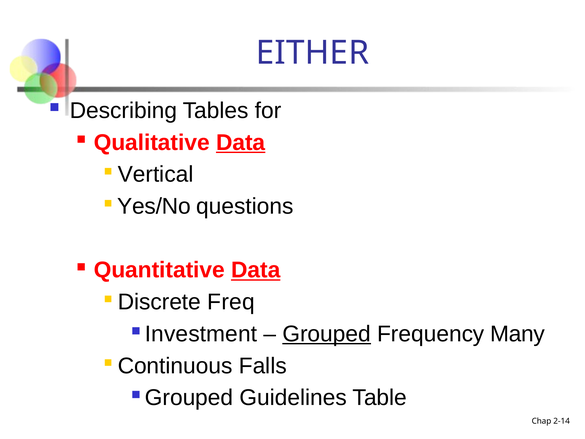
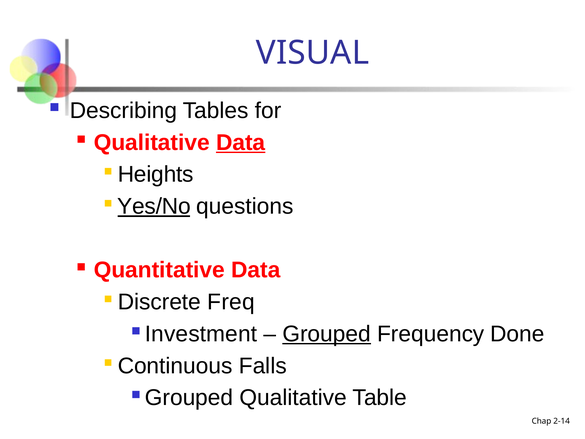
EITHER: EITHER -> VISUAL
Vertical: Vertical -> Heights
Yes/No underline: none -> present
Data at (256, 270) underline: present -> none
Many: Many -> Done
Grouped Guidelines: Guidelines -> Qualitative
